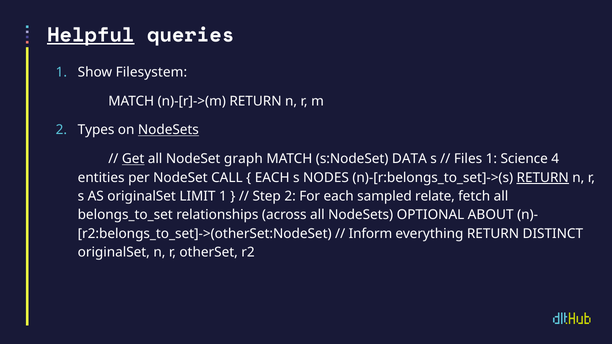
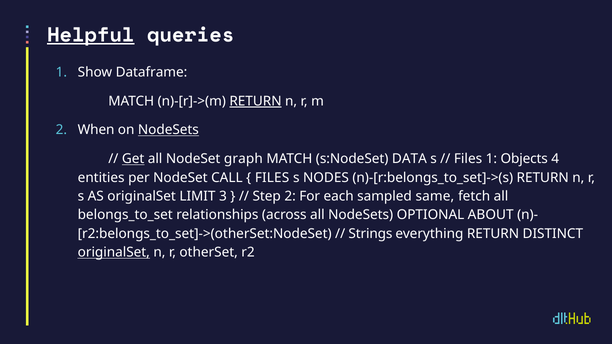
Filesystem: Filesystem -> Dataframe
RETURN at (255, 101) underline: none -> present
Types: Types -> When
Science: Science -> Objects
EACH at (272, 178): EACH -> FILES
RETURN at (543, 178) underline: present -> none
LIMIT 1: 1 -> 3
relate: relate -> same
Inform: Inform -> Strings
originalSet at (114, 253) underline: none -> present
